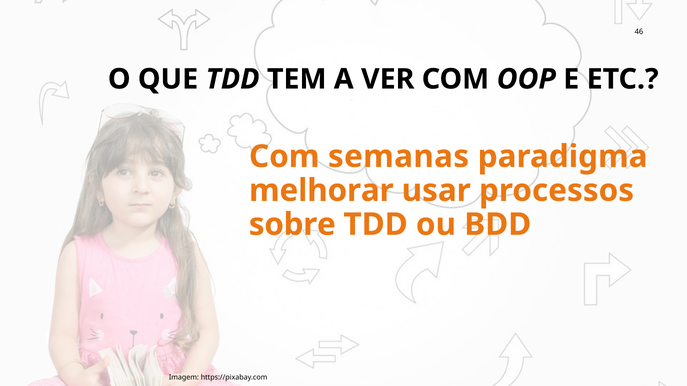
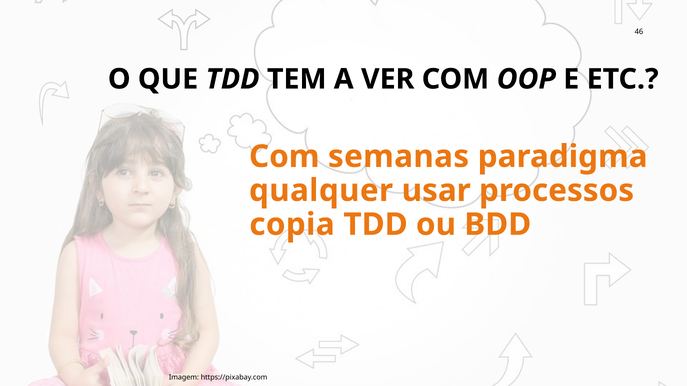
melhorar: melhorar -> qualquer
sobre: sobre -> copia
